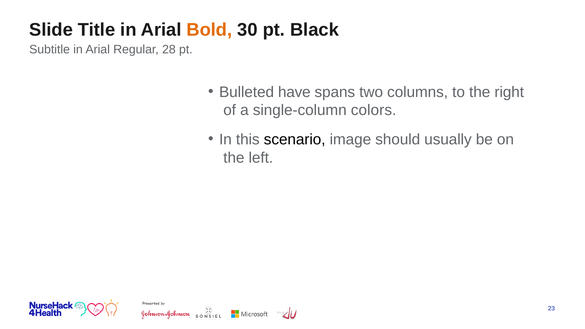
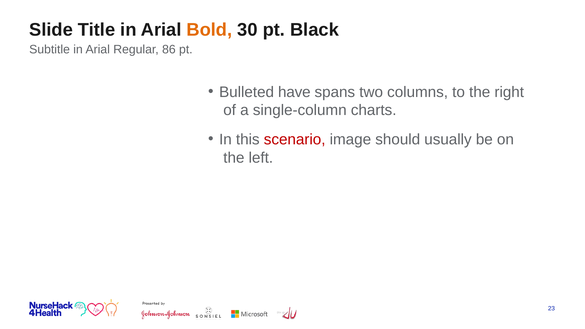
28: 28 -> 86
colors: colors -> charts
scenario colour: black -> red
